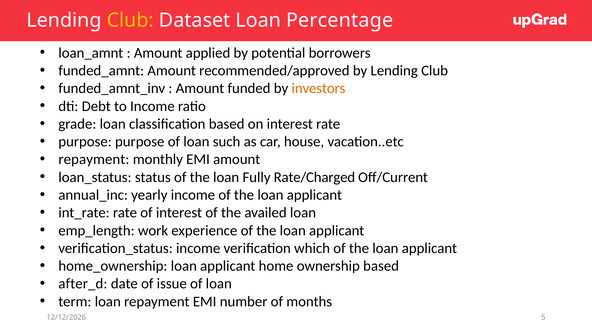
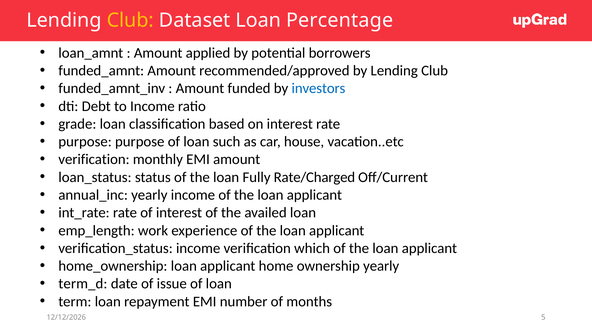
investors colour: orange -> blue
repayment at (94, 159): repayment -> verification
ownership based: based -> yearly
after_d: after_d -> term_d
